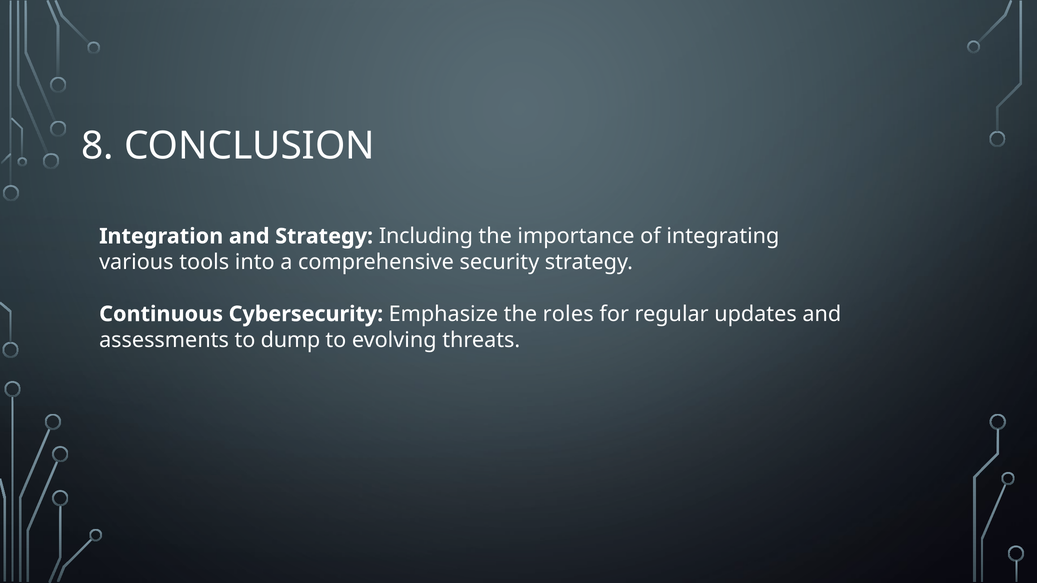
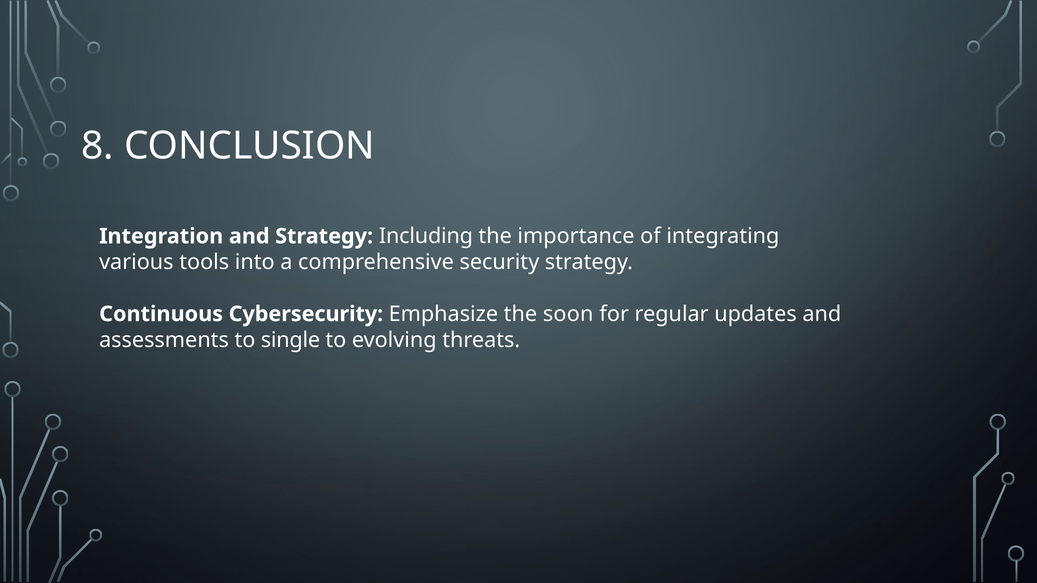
roles: roles -> soon
dump: dump -> single
